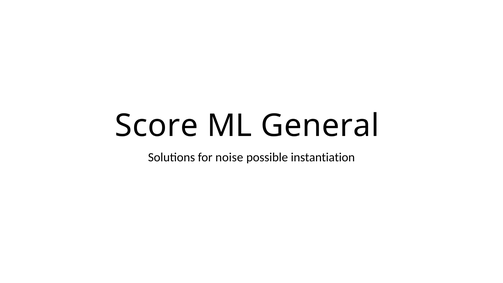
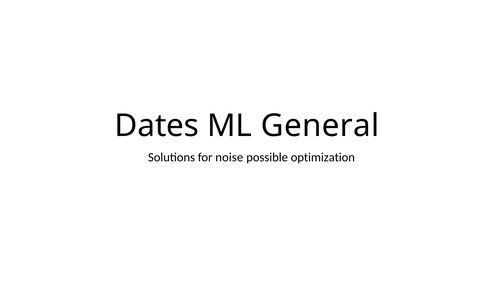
Score: Score -> Dates
instantiation: instantiation -> optimization
